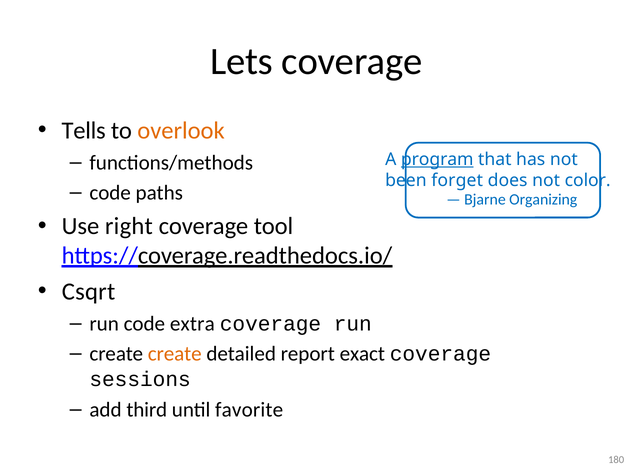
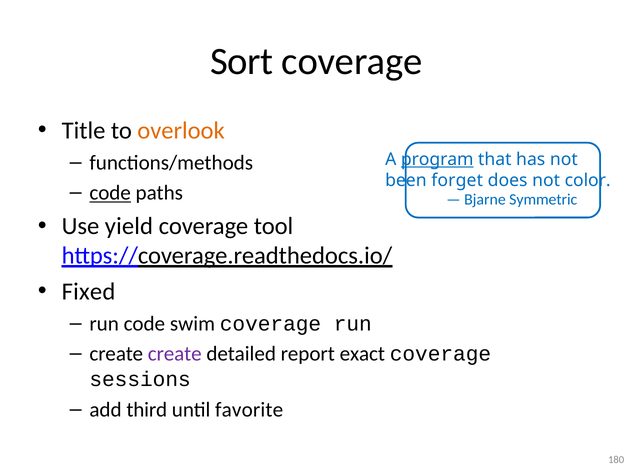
Lets: Lets -> Sort
Tells: Tells -> Title
code at (110, 193) underline: none -> present
Organizing: Organizing -> Symmetric
right: right -> yield
Csqrt: Csqrt -> Fixed
extra: extra -> swim
create at (175, 354) colour: orange -> purple
